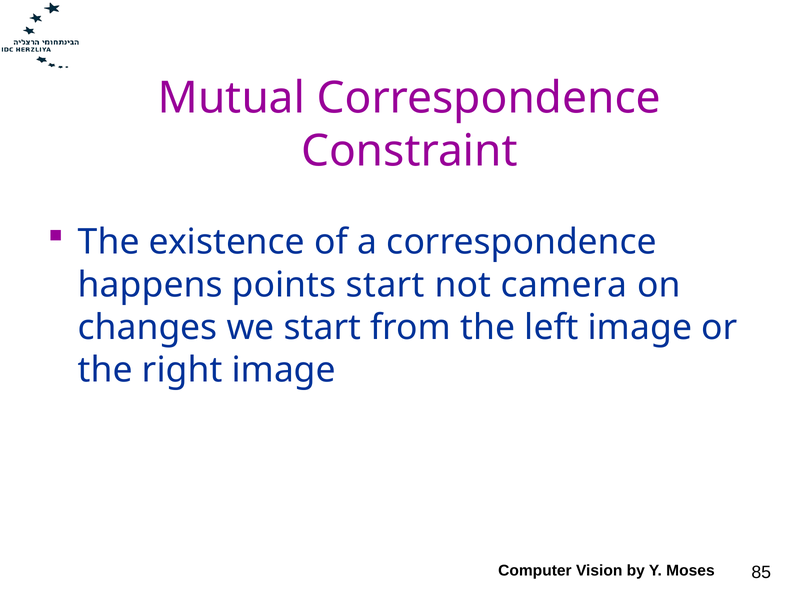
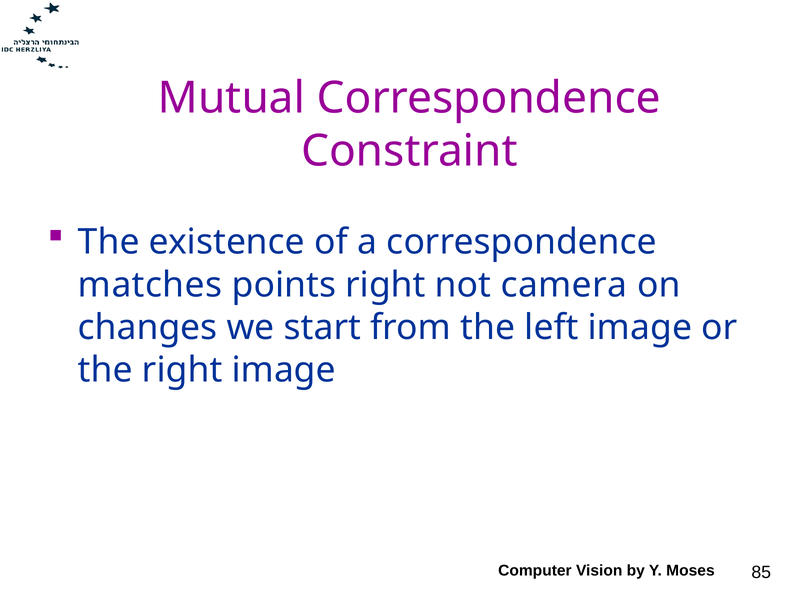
happens: happens -> matches
points start: start -> right
